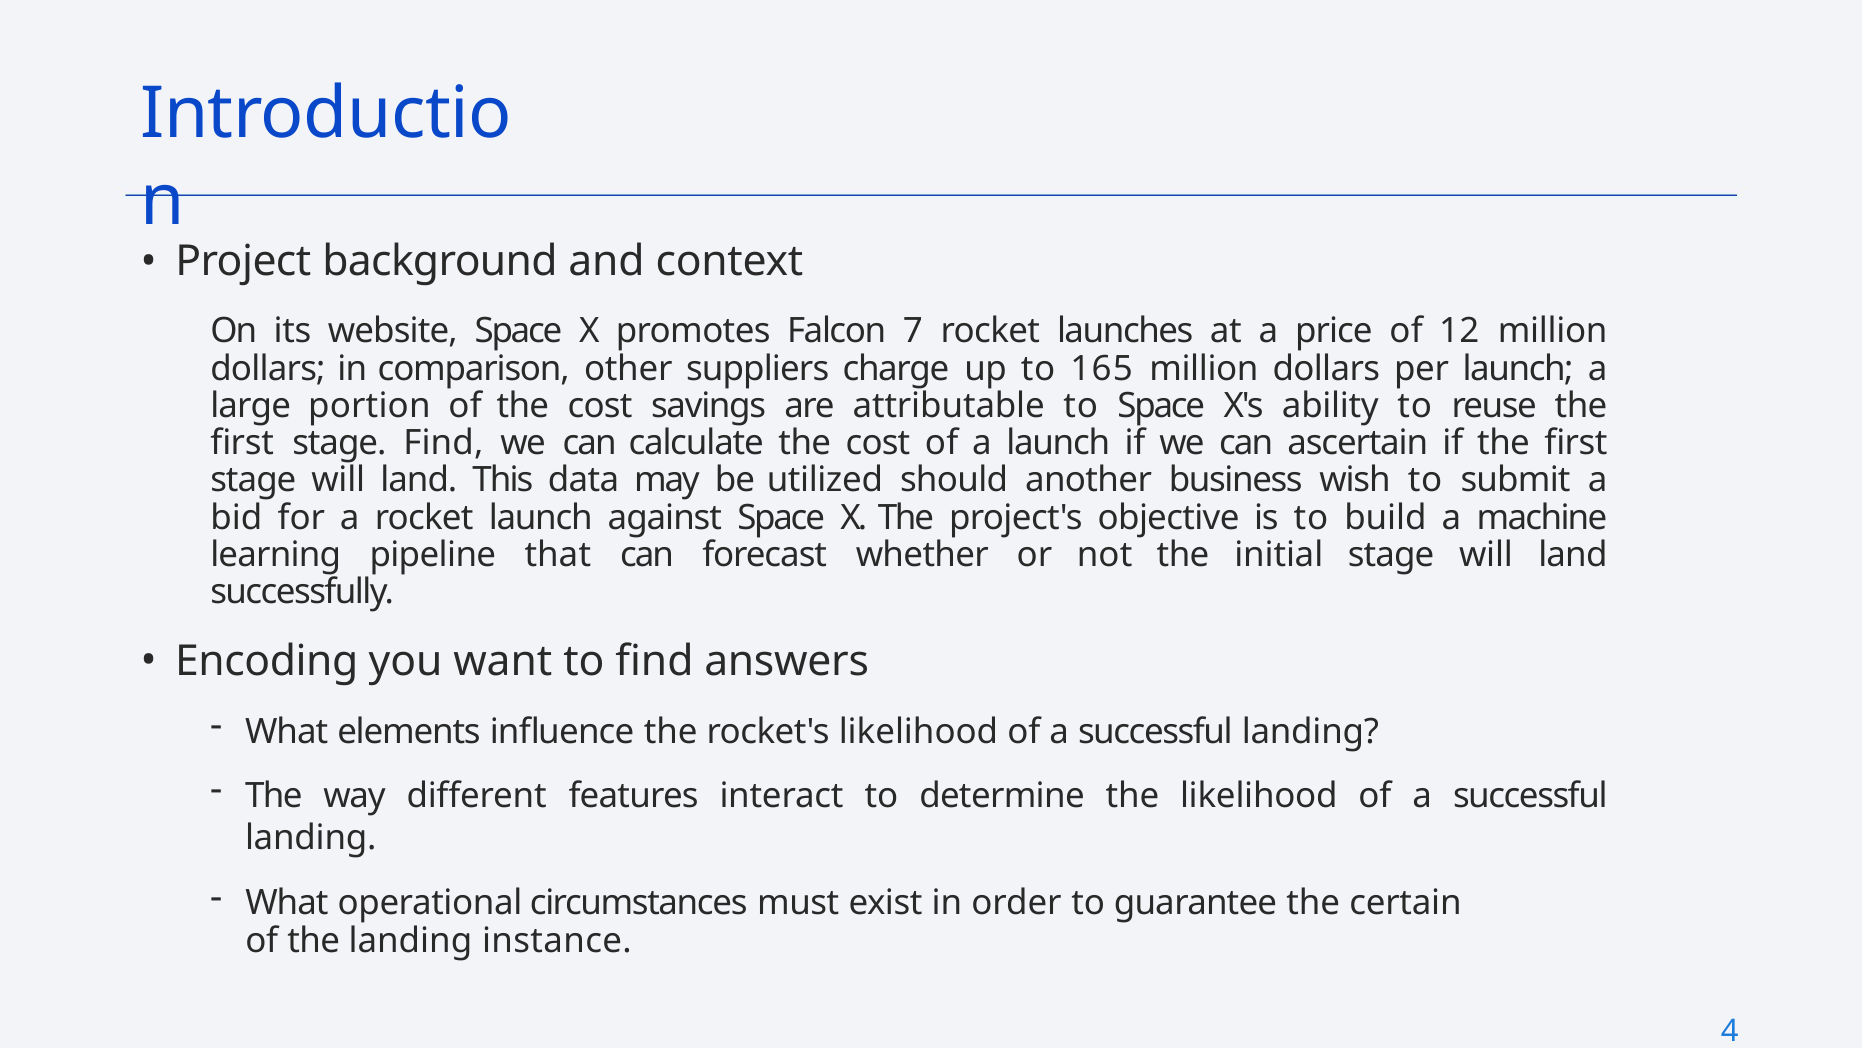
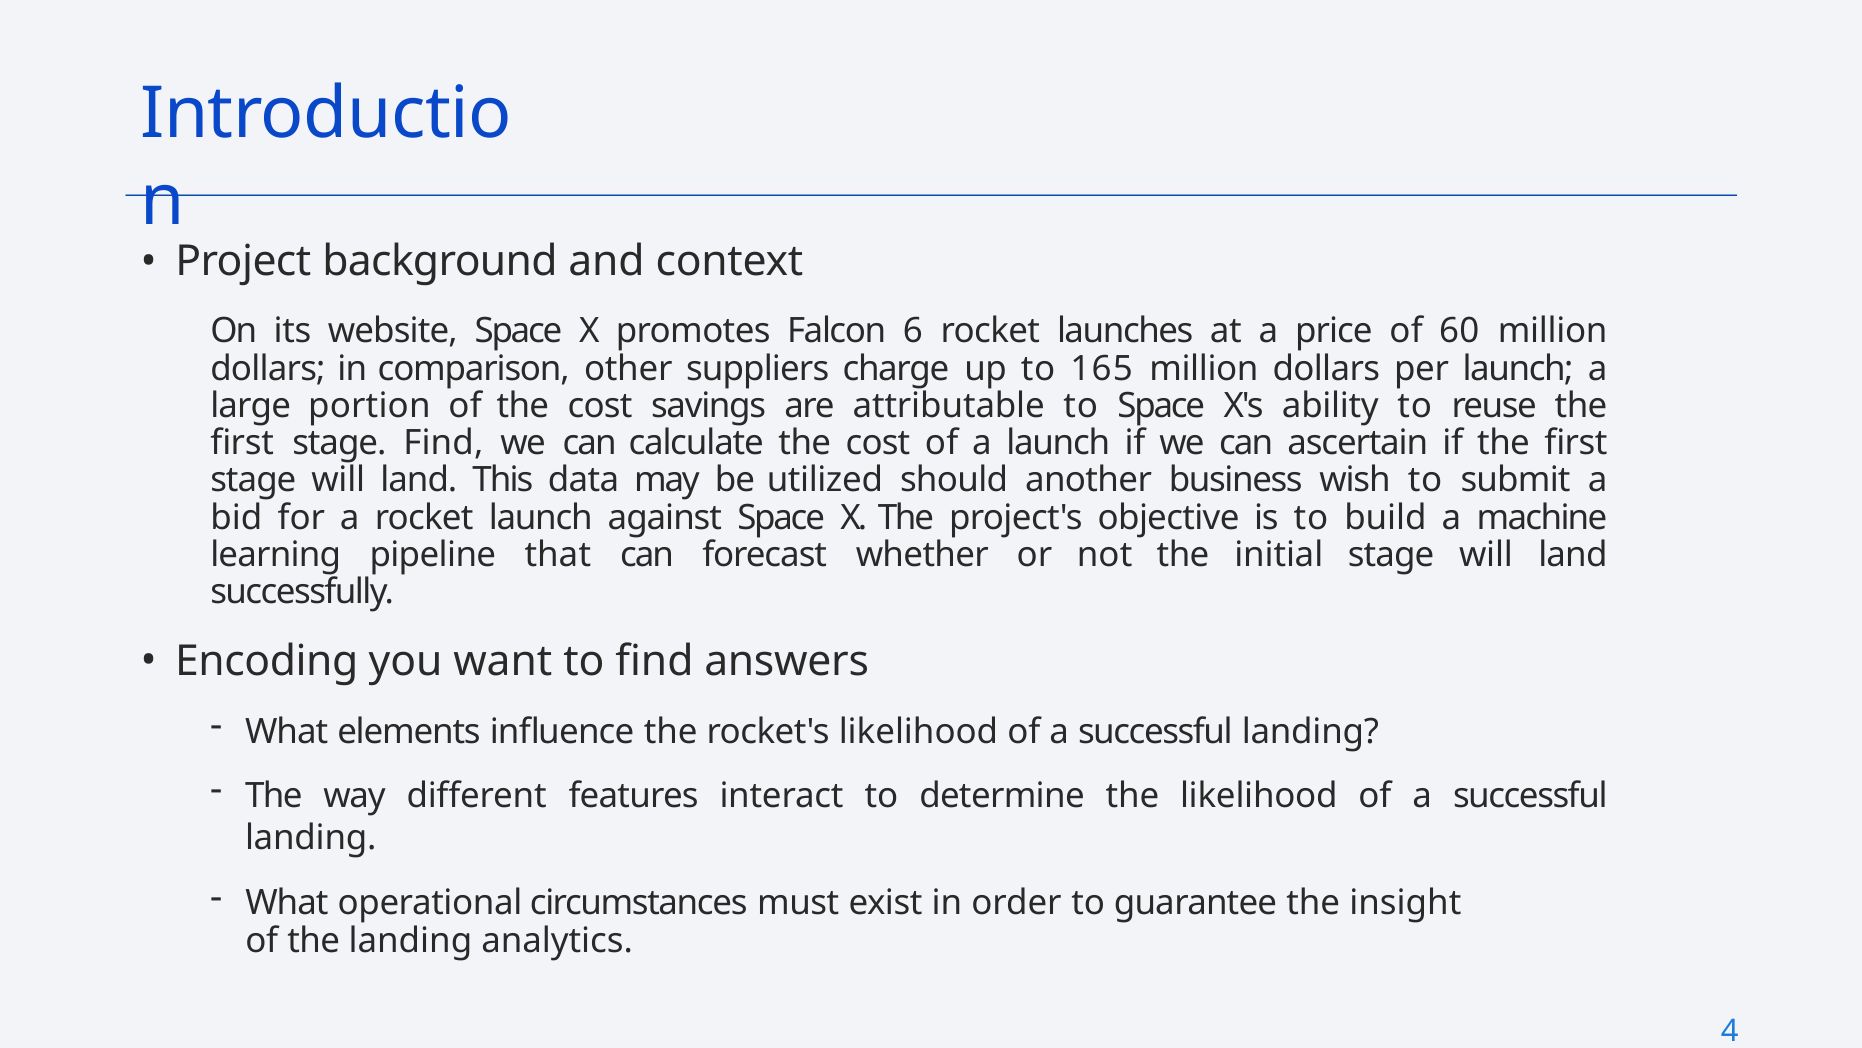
7: 7 -> 6
12: 12 -> 60
certain: certain -> insight
instance: instance -> analytics
